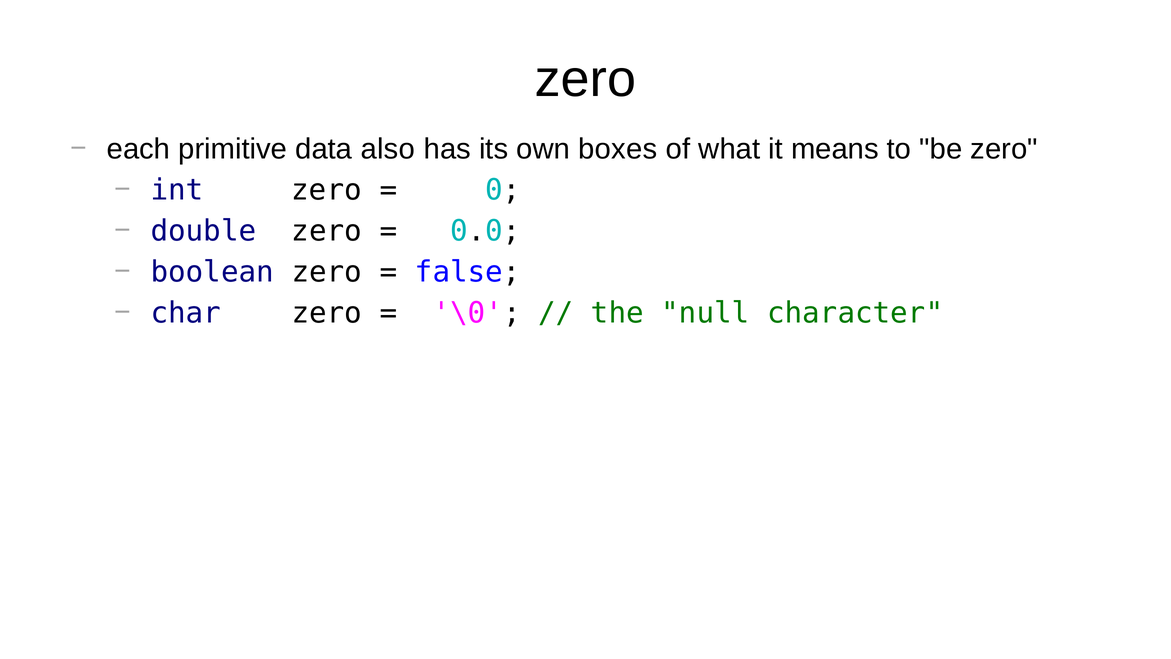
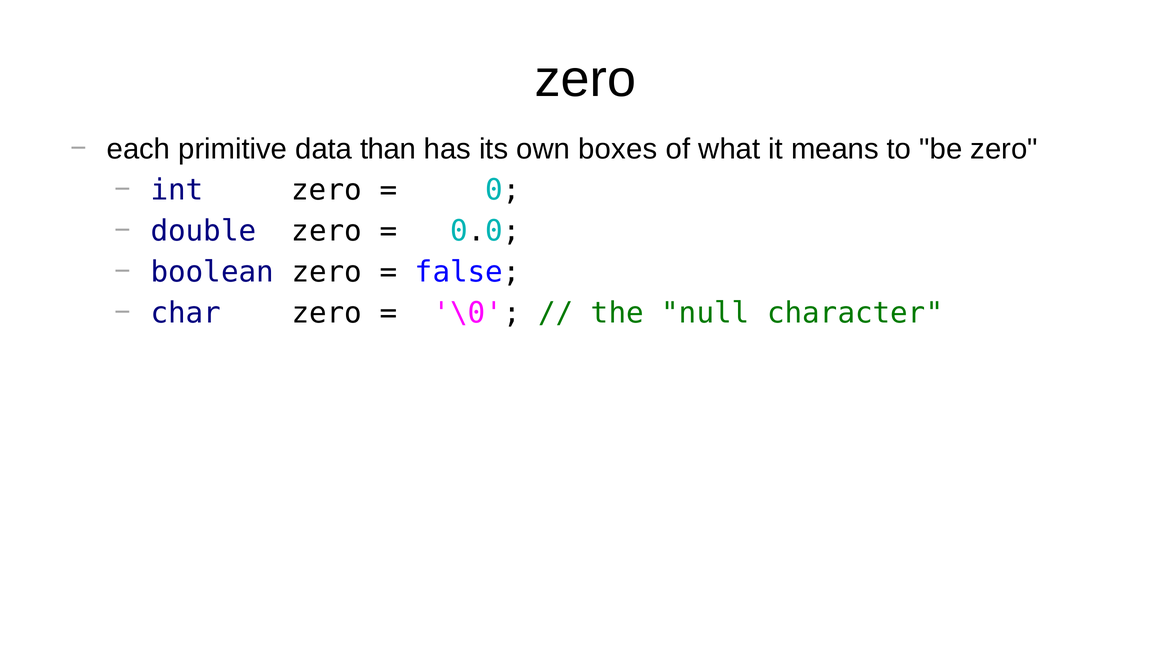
also: also -> than
